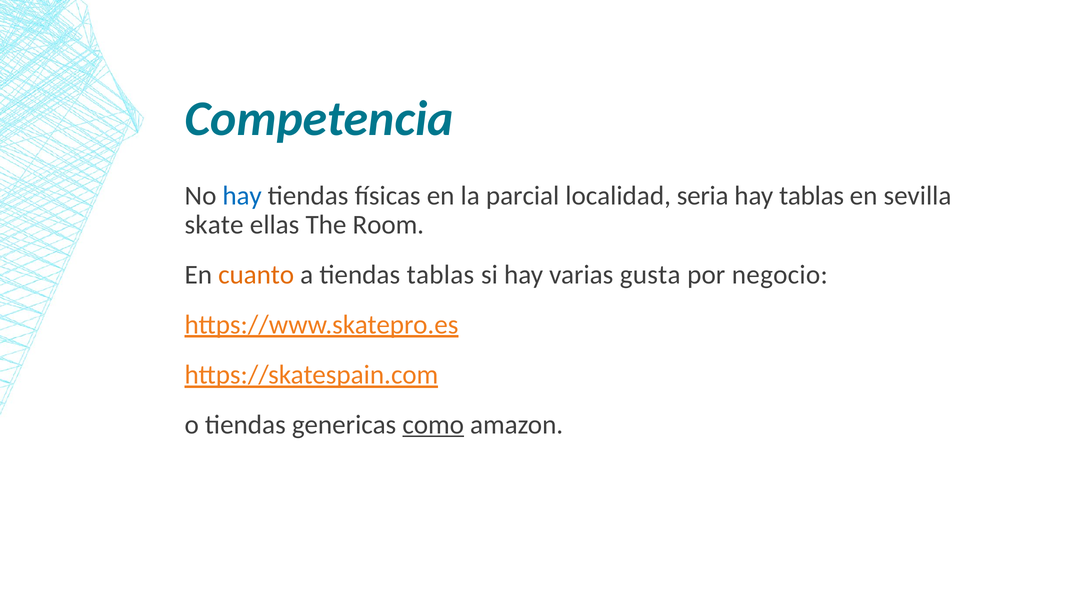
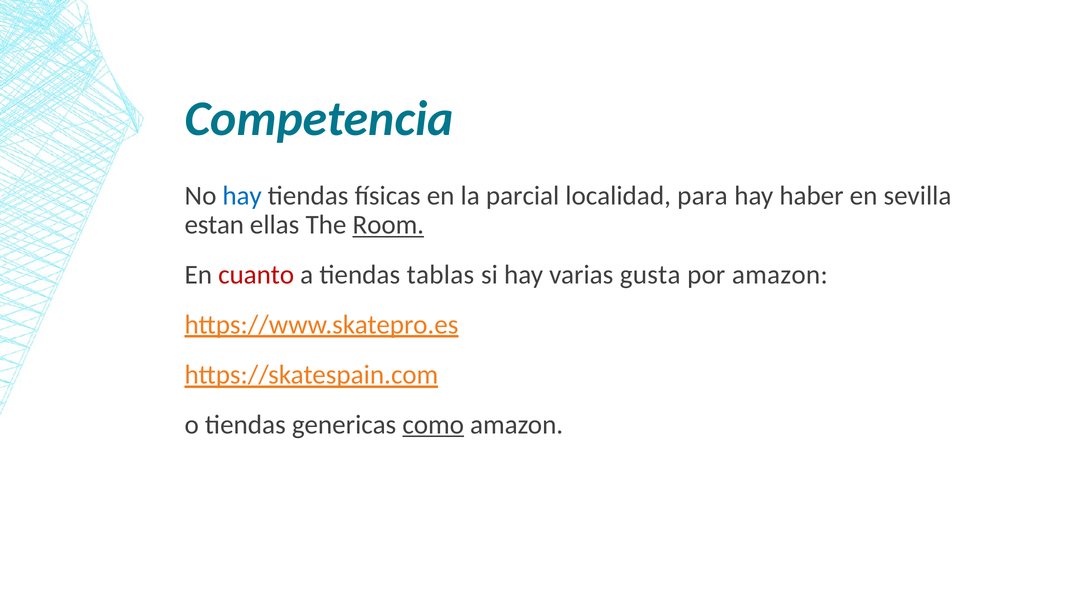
seria: seria -> para
hay tablas: tablas -> haber
skate: skate -> estan
Room underline: none -> present
cuanto colour: orange -> red
por negocio: negocio -> amazon
